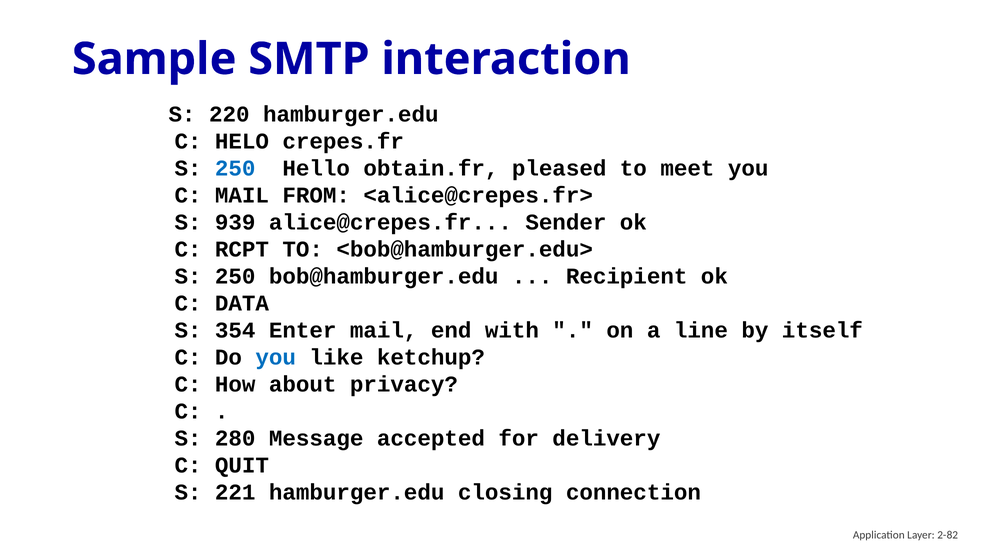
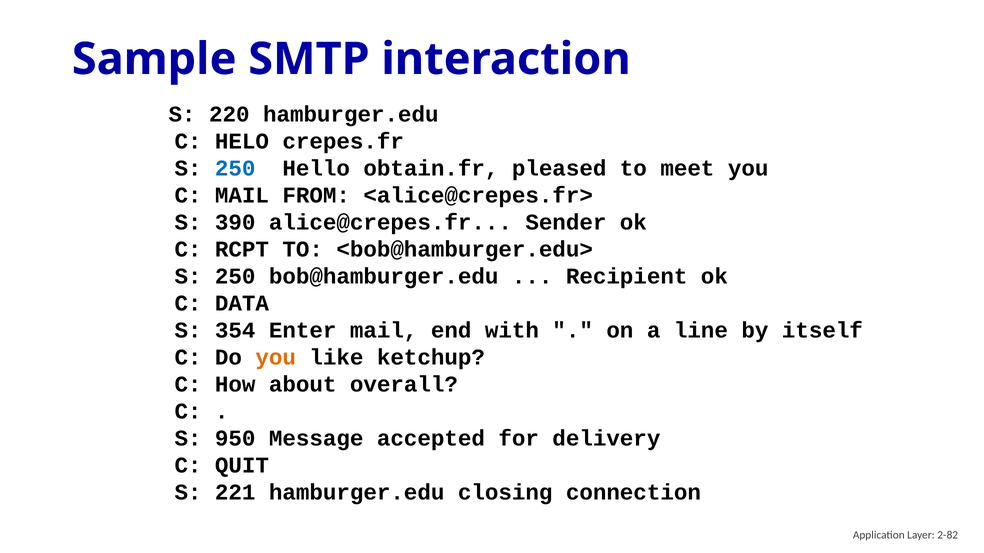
939: 939 -> 390
you at (276, 358) colour: blue -> orange
privacy: privacy -> overall
280: 280 -> 950
